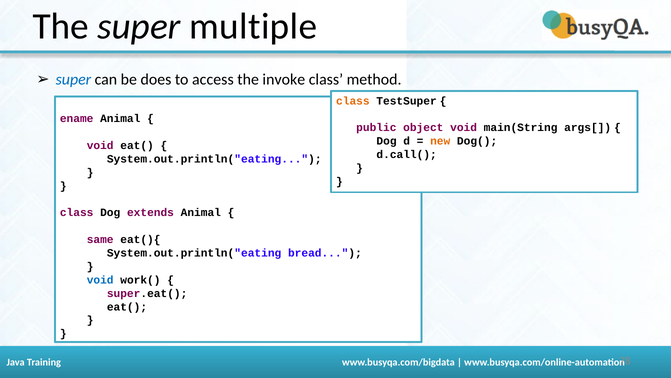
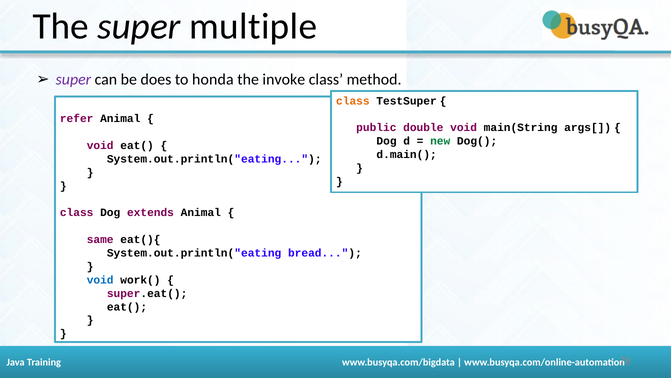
super at (73, 80) colour: blue -> purple
access: access -> honda
ename: ename -> refer
object: object -> double
new colour: orange -> green
d.call(: d.call( -> d.main(
